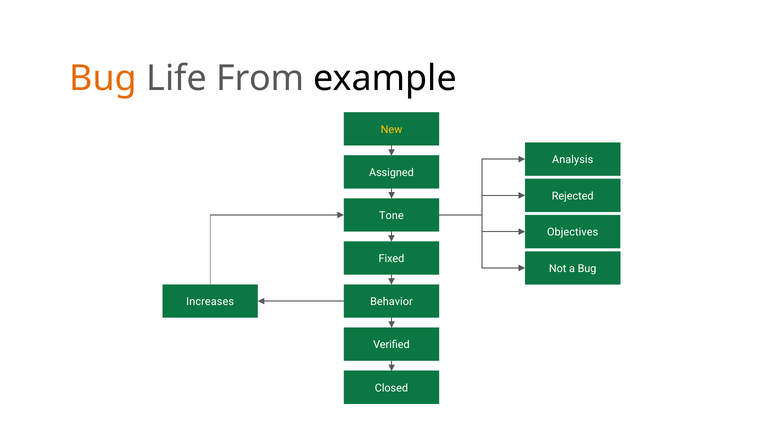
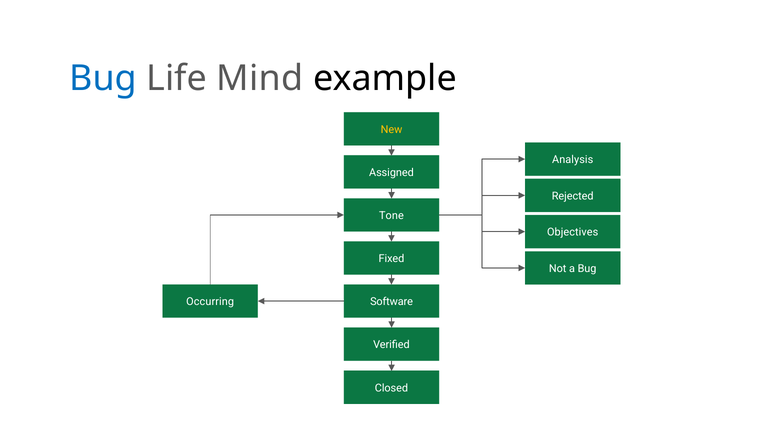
Bug at (103, 79) colour: orange -> blue
From: From -> Mind
Increases: Increases -> Occurring
Behavior: Behavior -> Software
